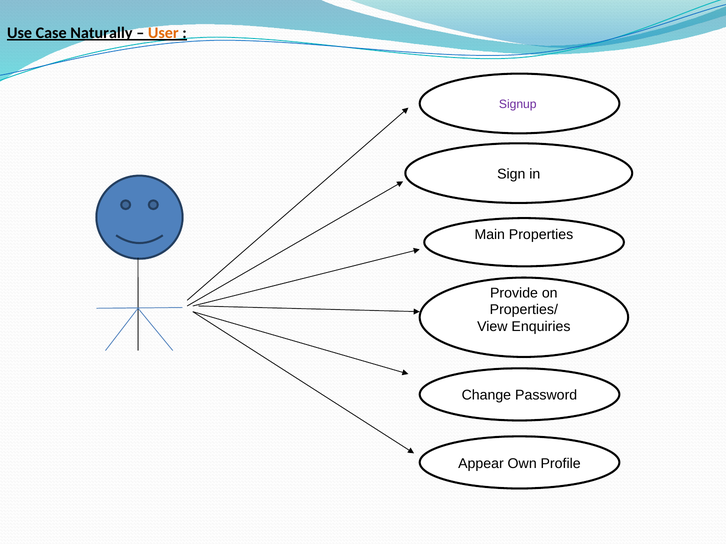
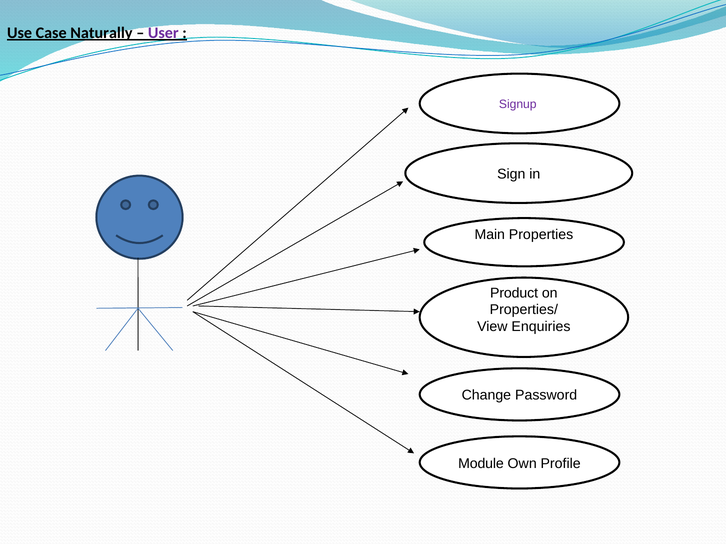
User colour: orange -> purple
Provide: Provide -> Product
Appear: Appear -> Module
